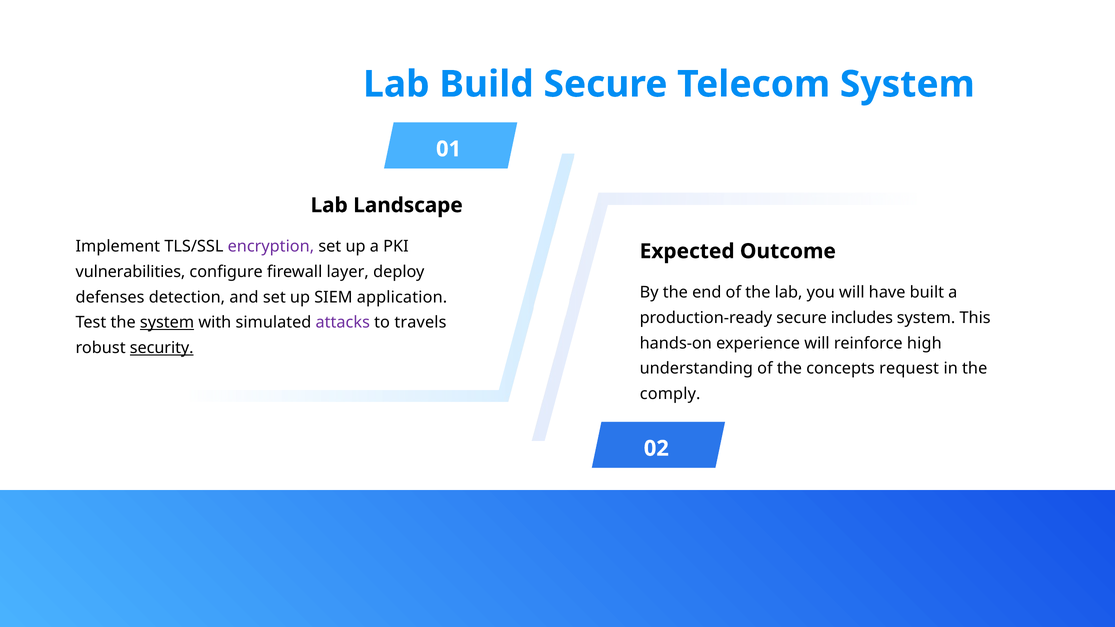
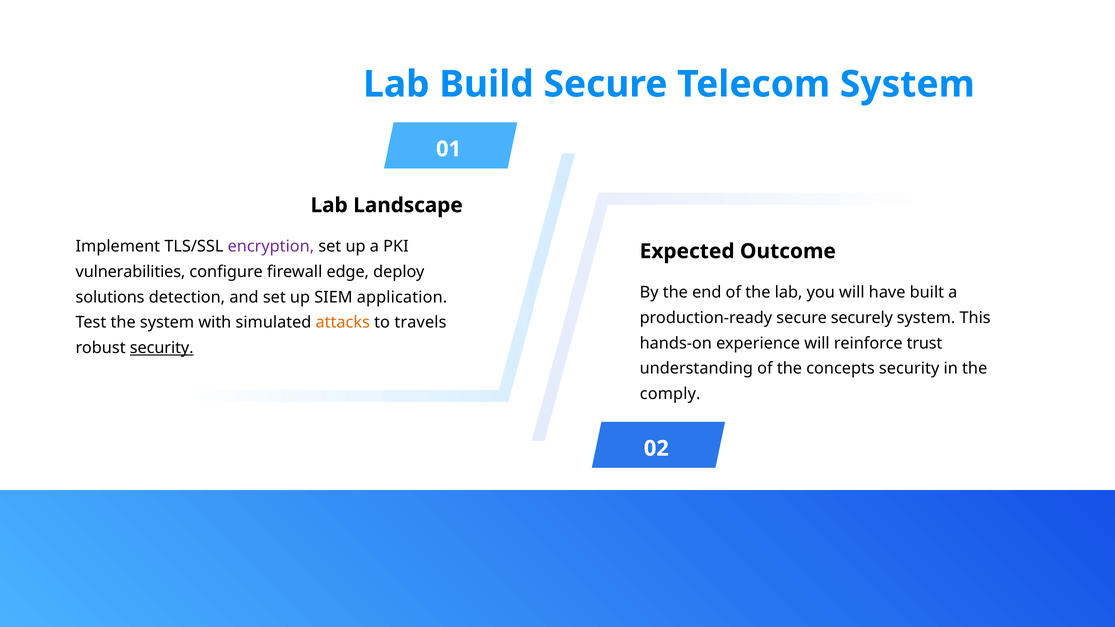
layer: layer -> edge
defenses: defenses -> solutions
includes: includes -> securely
system at (167, 323) underline: present -> none
attacks colour: purple -> orange
high: high -> trust
concepts request: request -> security
